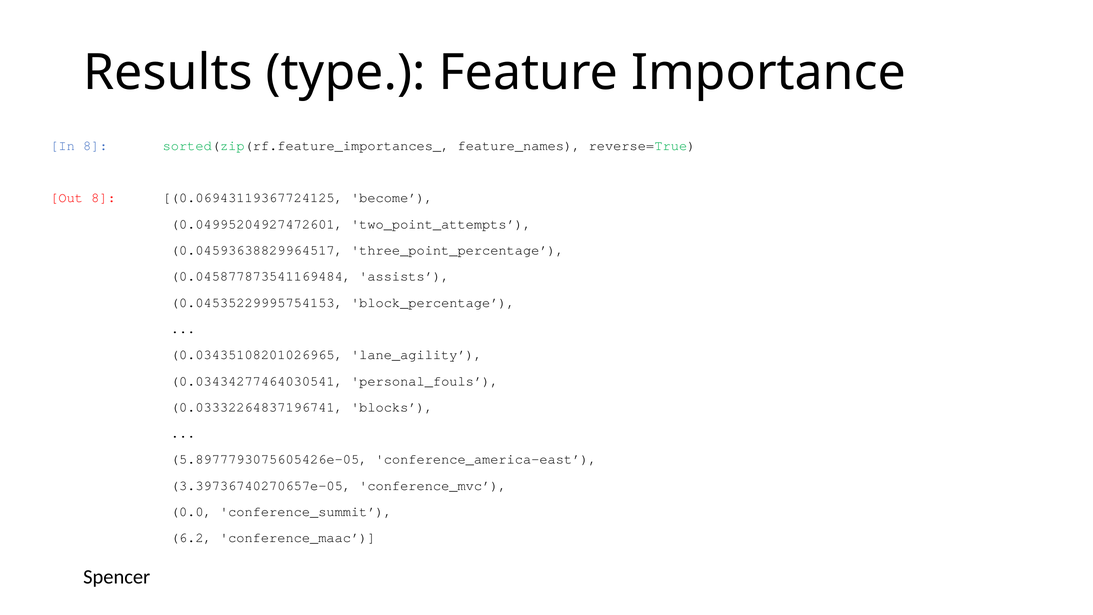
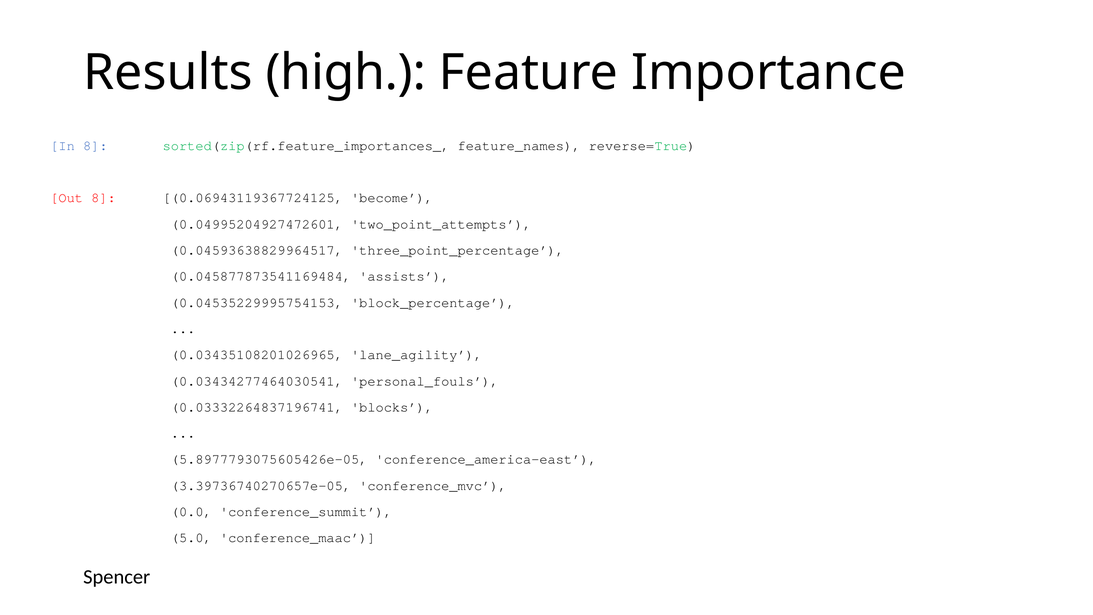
type: type -> high
6.2: 6.2 -> 5.0
